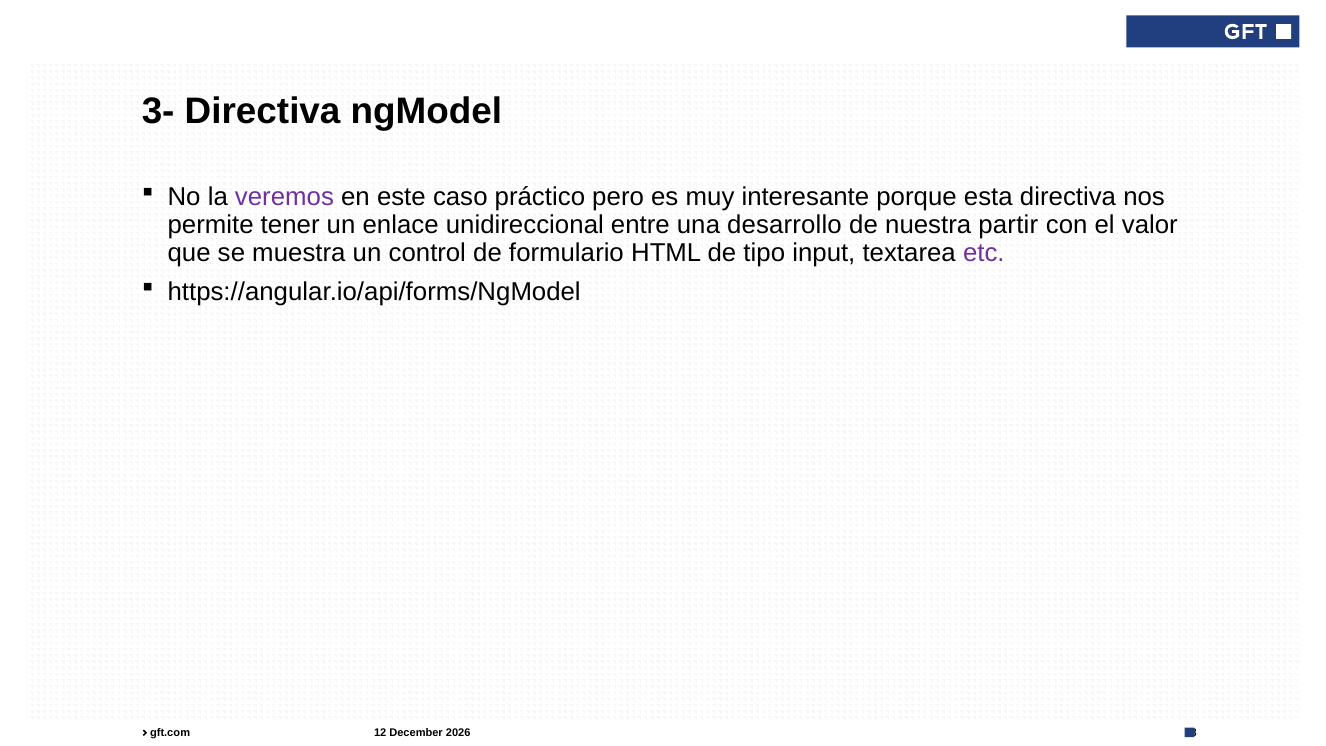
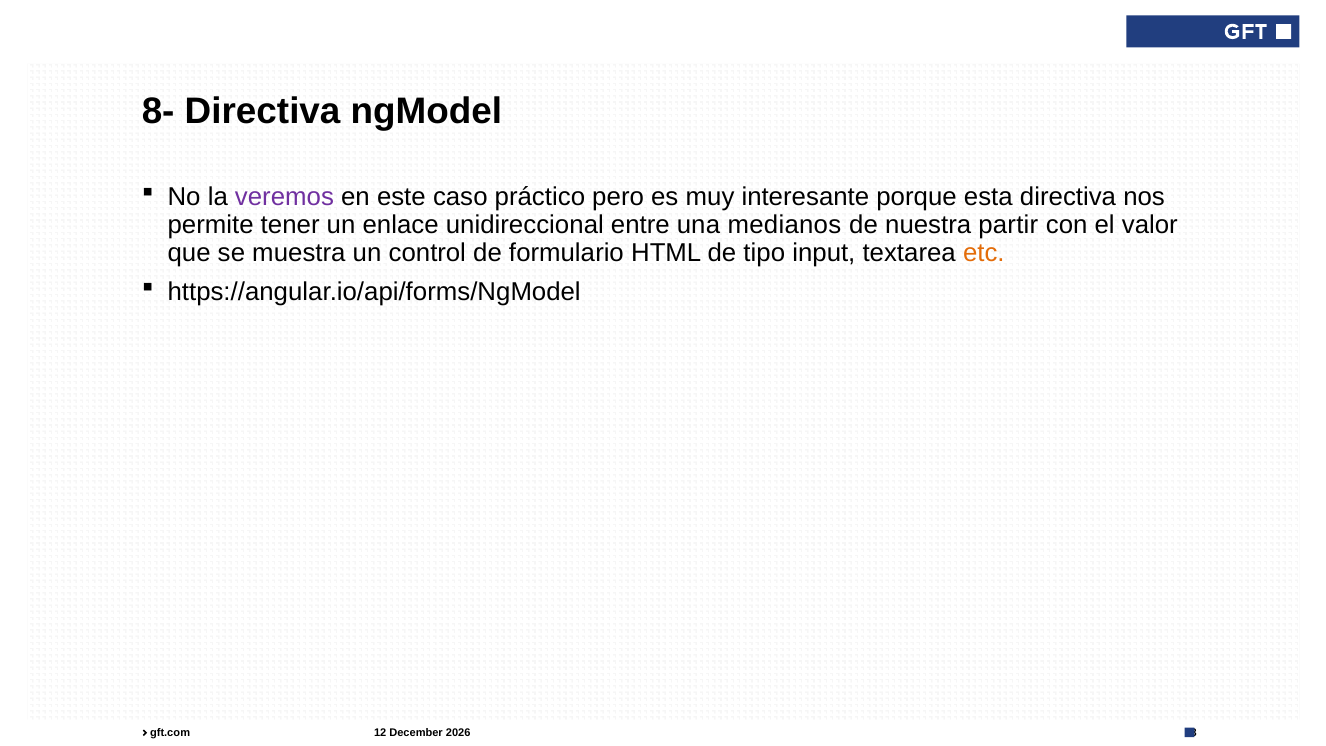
3-: 3- -> 8-
desarrollo: desarrollo -> medianos
etc colour: purple -> orange
